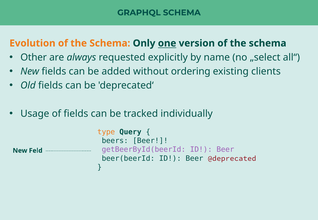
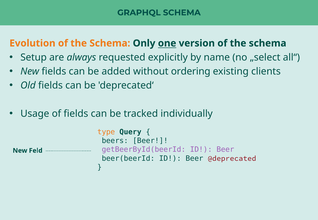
Other: Other -> Setup
